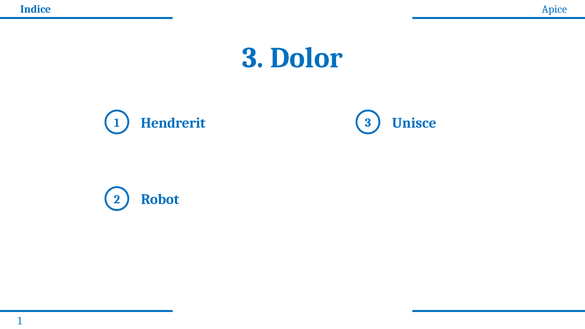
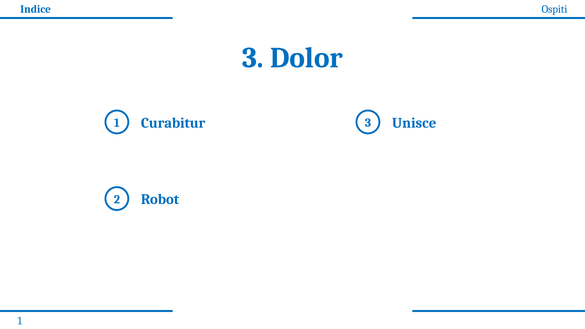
Apice: Apice -> Ospiti
Hendrerit: Hendrerit -> Curabitur
